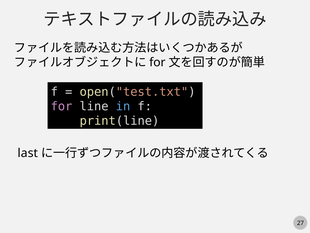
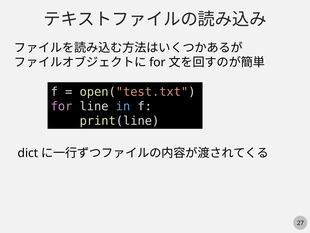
last: last -> dict
